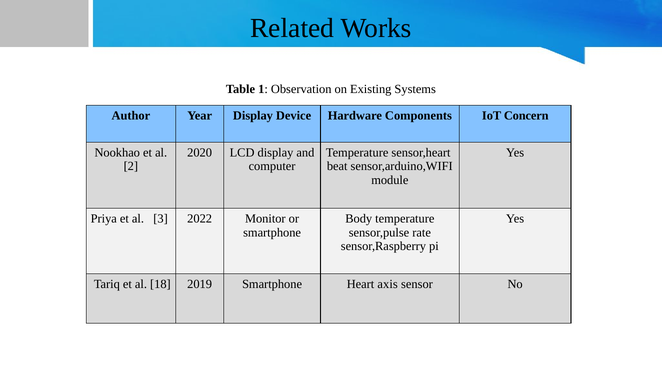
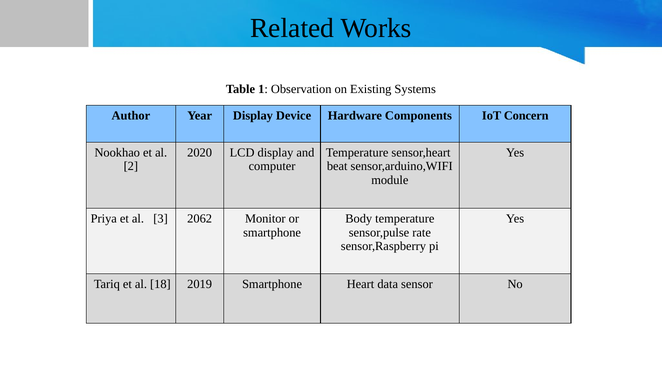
2022: 2022 -> 2062
axis: axis -> data
